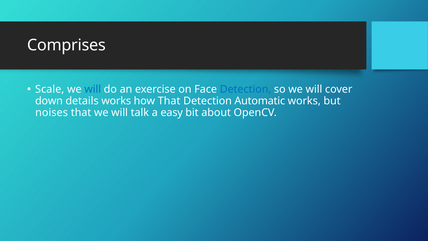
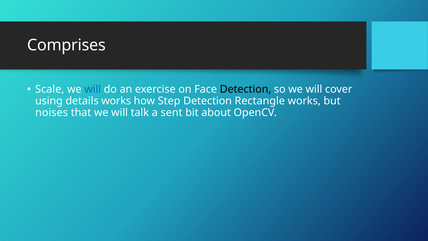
Detection at (246, 89) colour: blue -> black
down: down -> using
how That: That -> Step
Automatic: Automatic -> Rectangle
easy: easy -> sent
